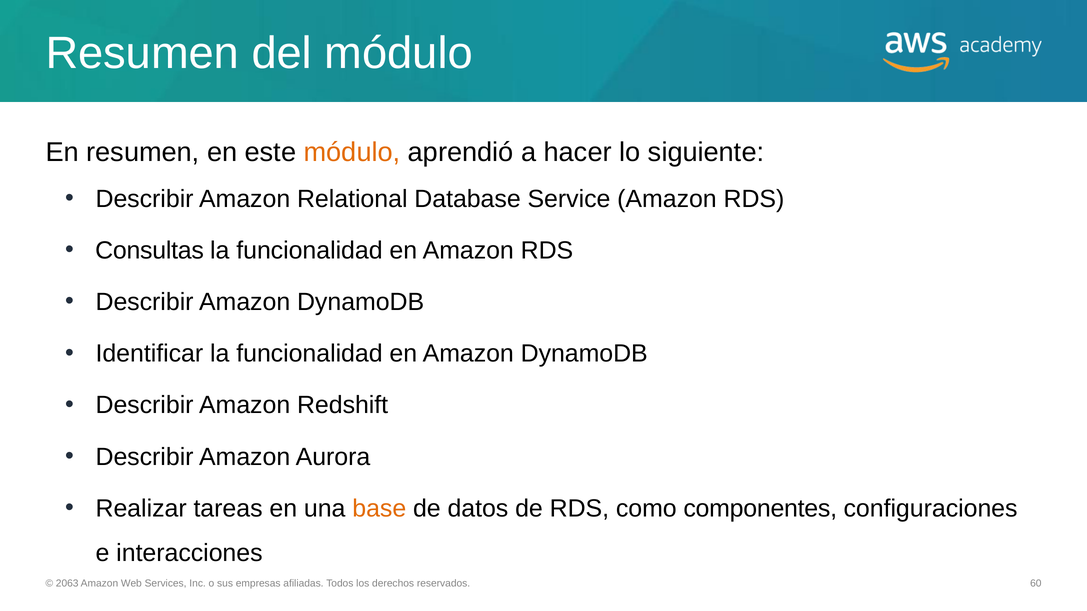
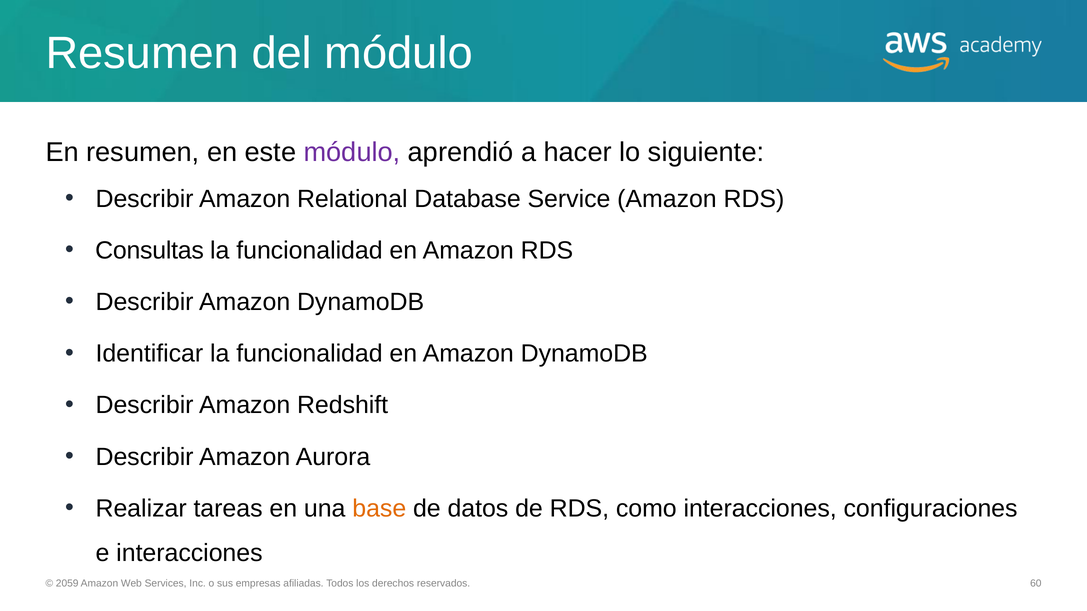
módulo at (352, 153) colour: orange -> purple
como componentes: componentes -> interacciones
2063: 2063 -> 2059
